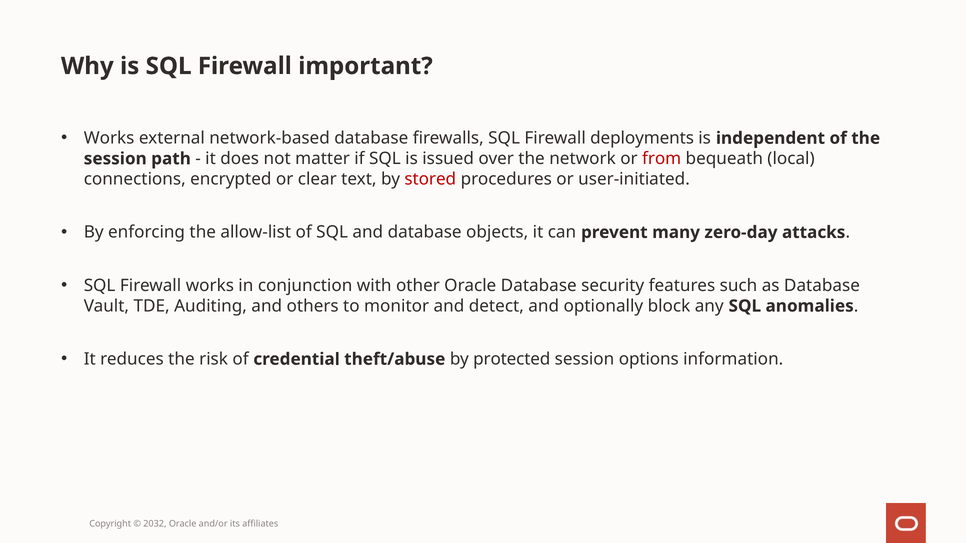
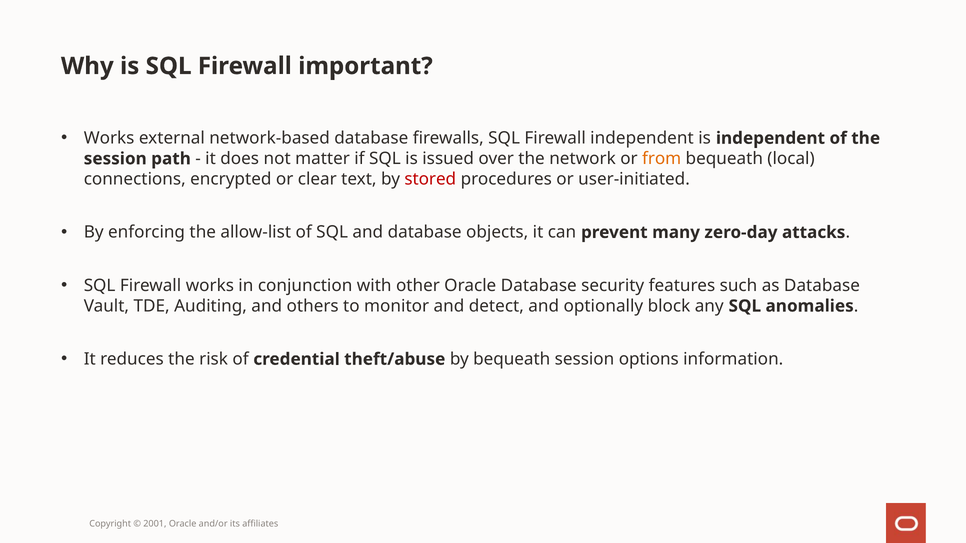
Firewall deployments: deployments -> independent
from colour: red -> orange
by protected: protected -> bequeath
2032: 2032 -> 2001
